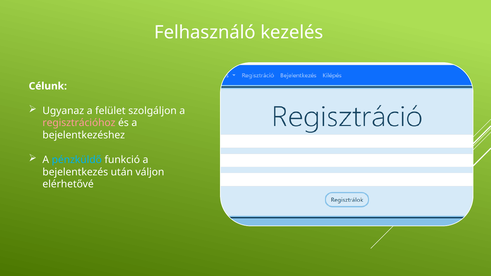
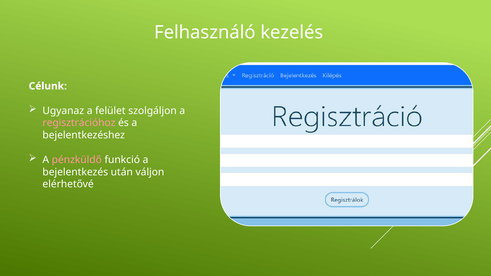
pénzküldő colour: light blue -> pink
